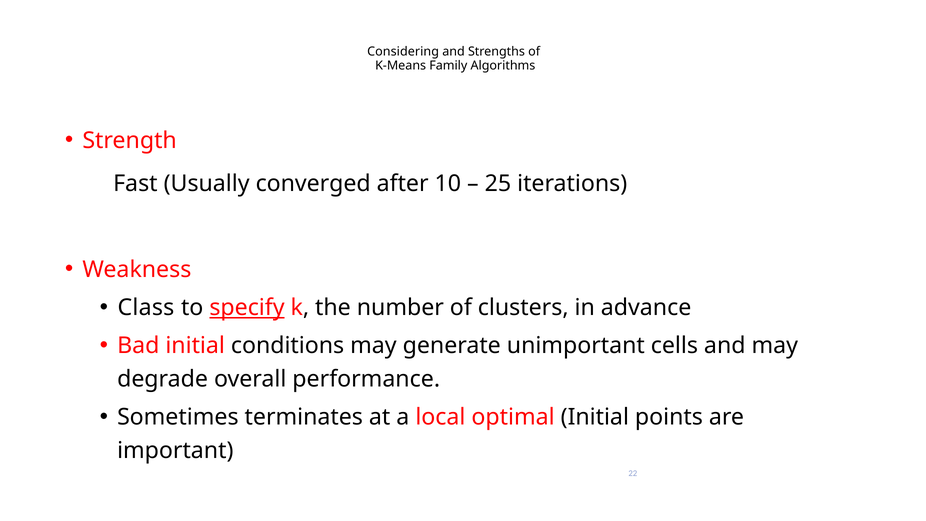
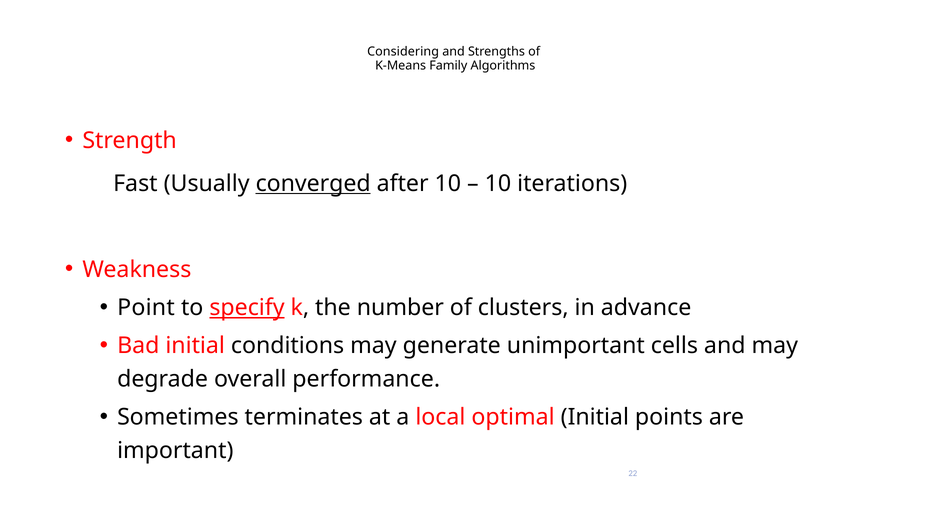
converged underline: none -> present
25 at (498, 183): 25 -> 10
Class: Class -> Point
